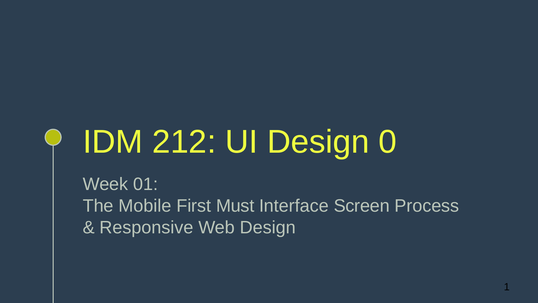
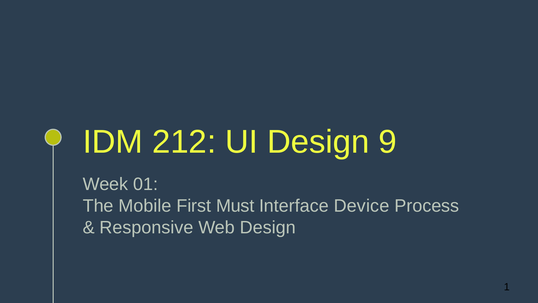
0: 0 -> 9
Screen: Screen -> Device
